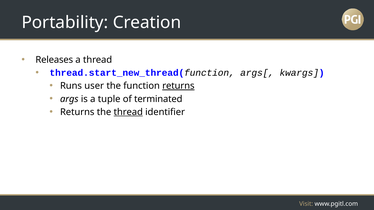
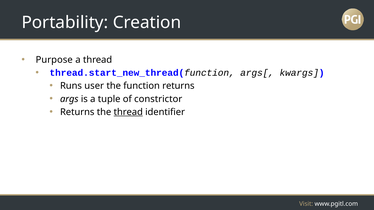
Releases: Releases -> Purpose
returns at (178, 86) underline: present -> none
terminated: terminated -> constrictor
